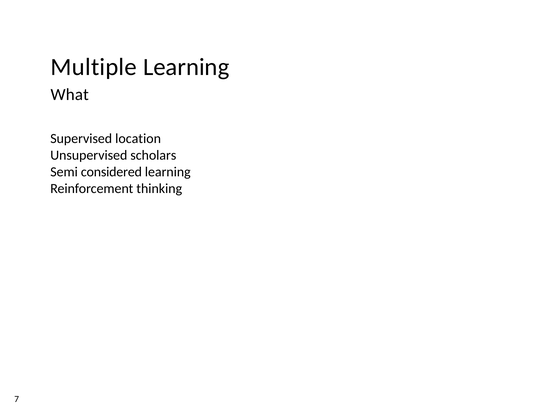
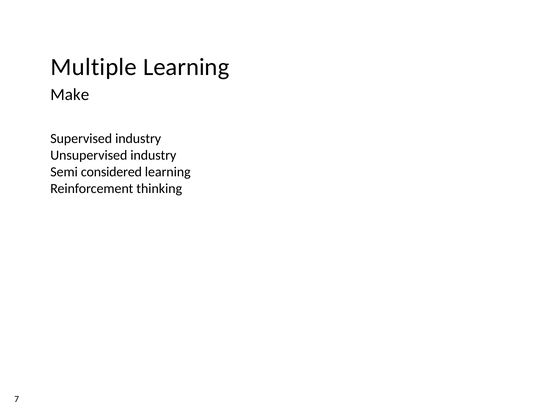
What: What -> Make
Supervised location: location -> industry
Unsupervised scholars: scholars -> industry
